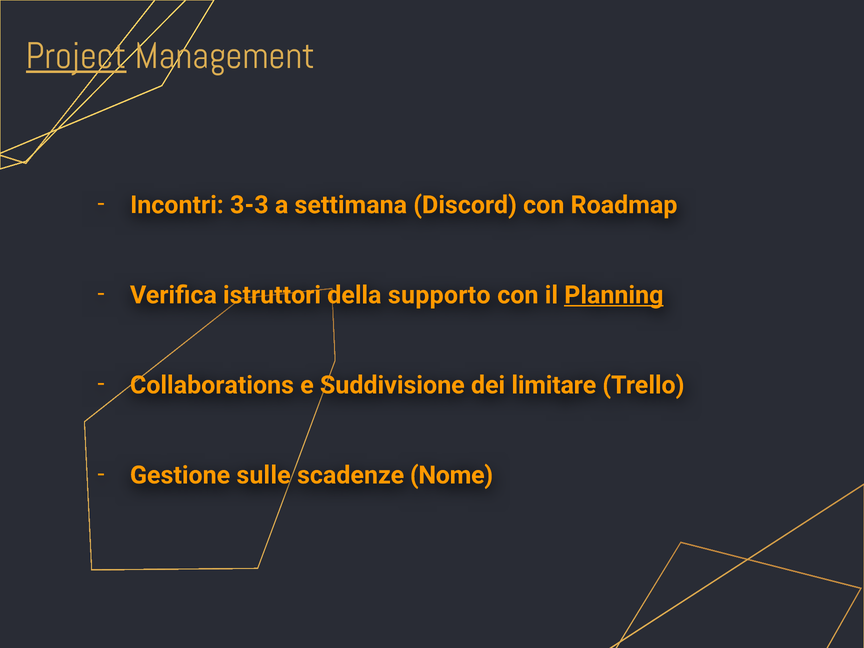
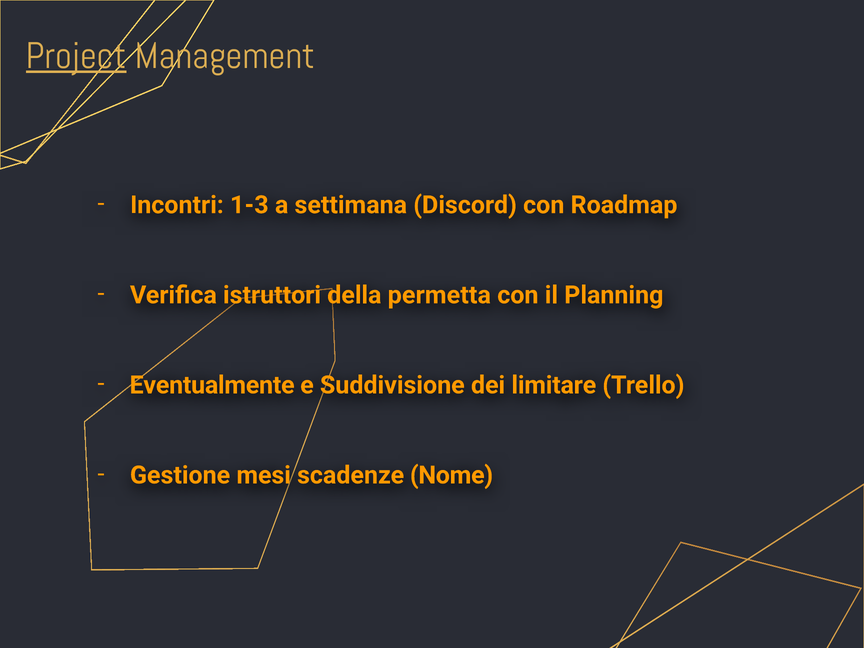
3-3: 3-3 -> 1-3
supporto: supporto -> permetta
Planning underline: present -> none
Collaborations: Collaborations -> Eventualmente
sulle: sulle -> mesi
